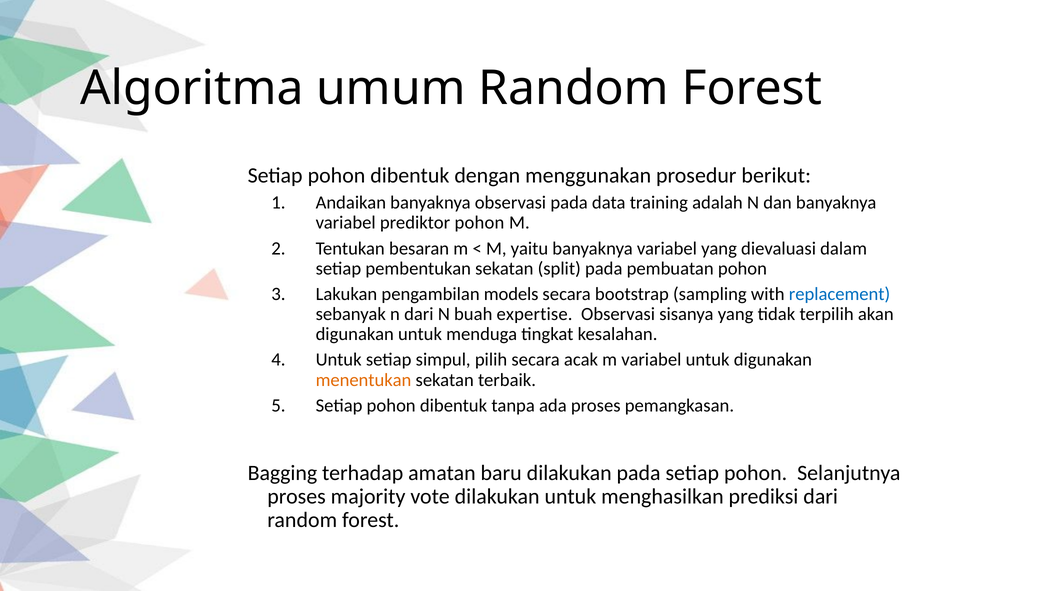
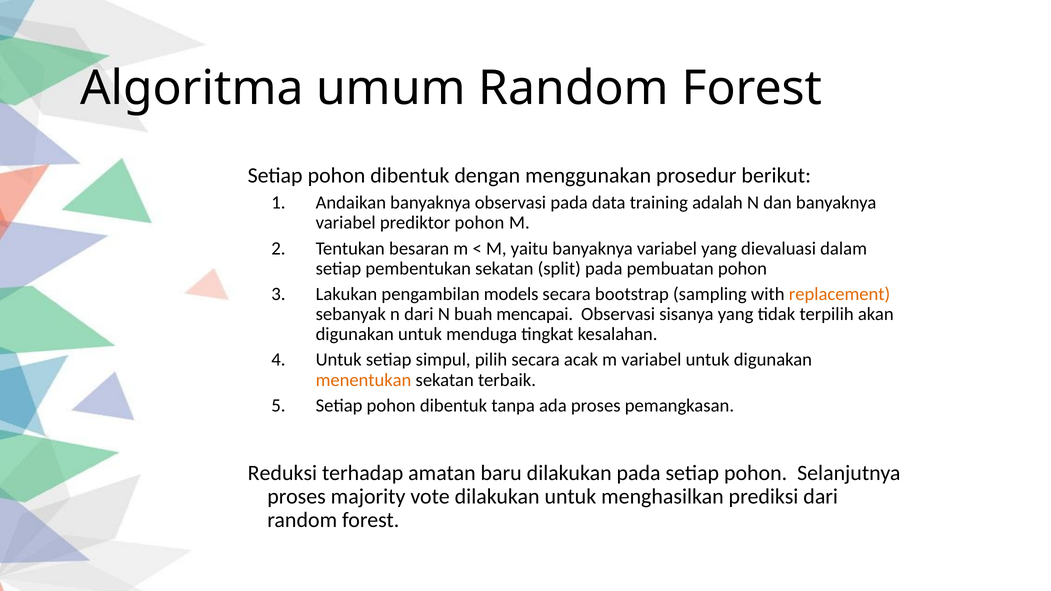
replacement colour: blue -> orange
expertise: expertise -> mencapai
Bagging: Bagging -> Reduksi
